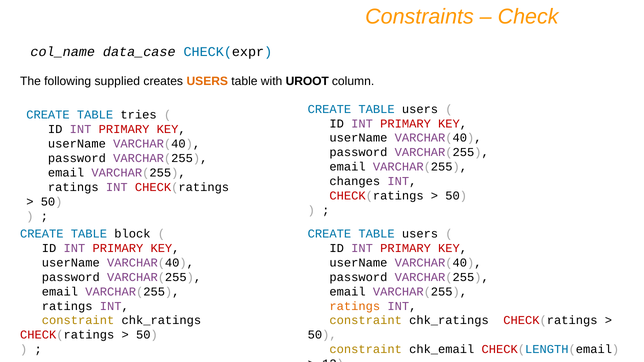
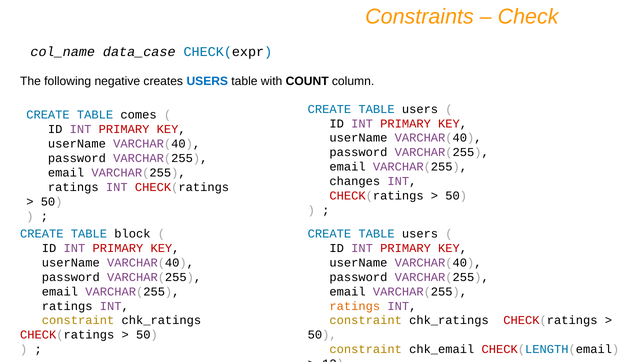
supplied: supplied -> negative
USERS at (207, 81) colour: orange -> blue
UROOT: UROOT -> COUNT
tries: tries -> comes
